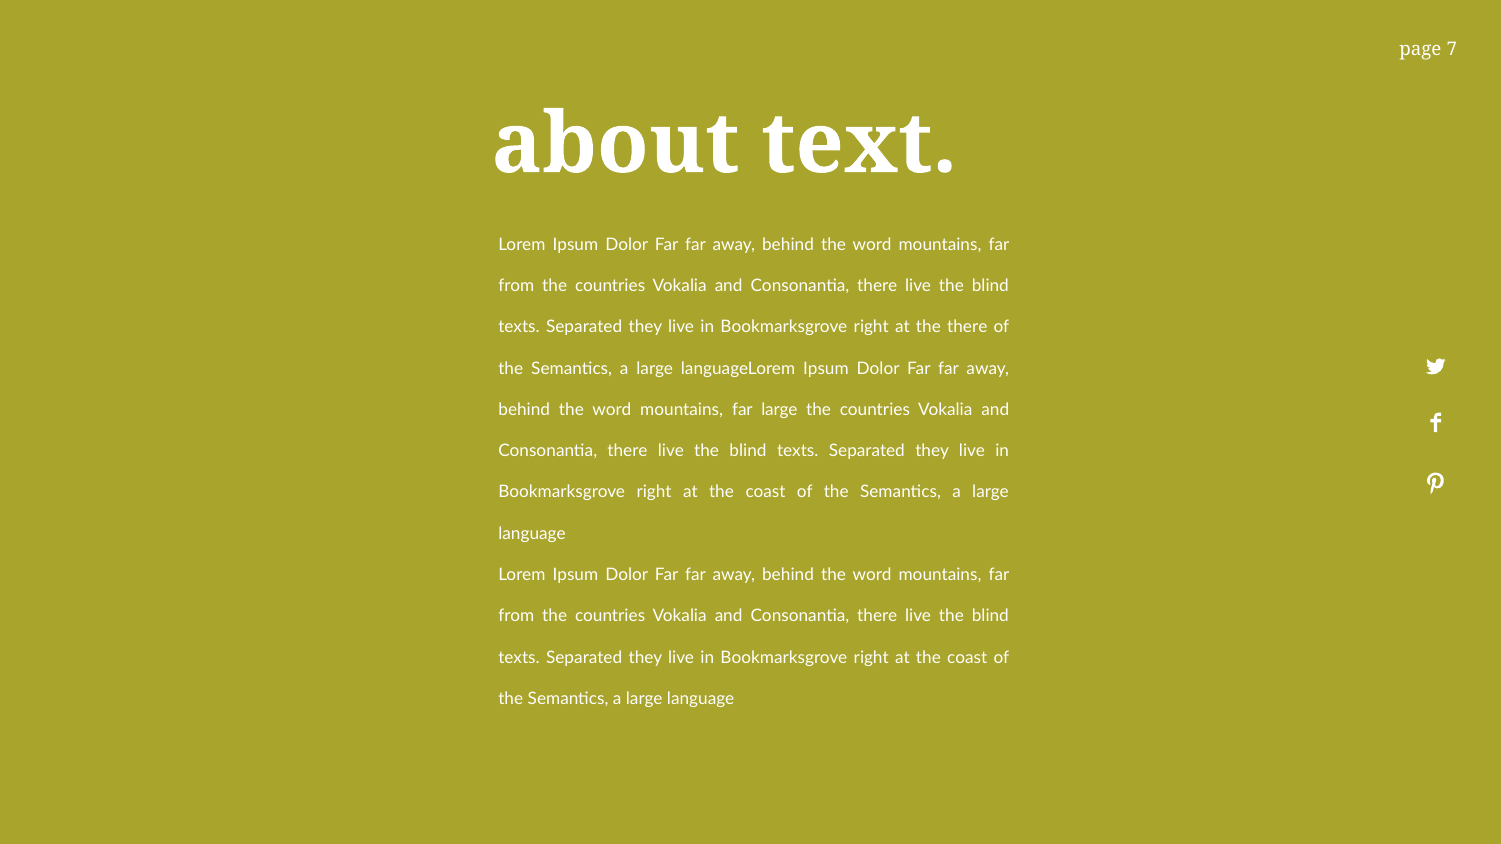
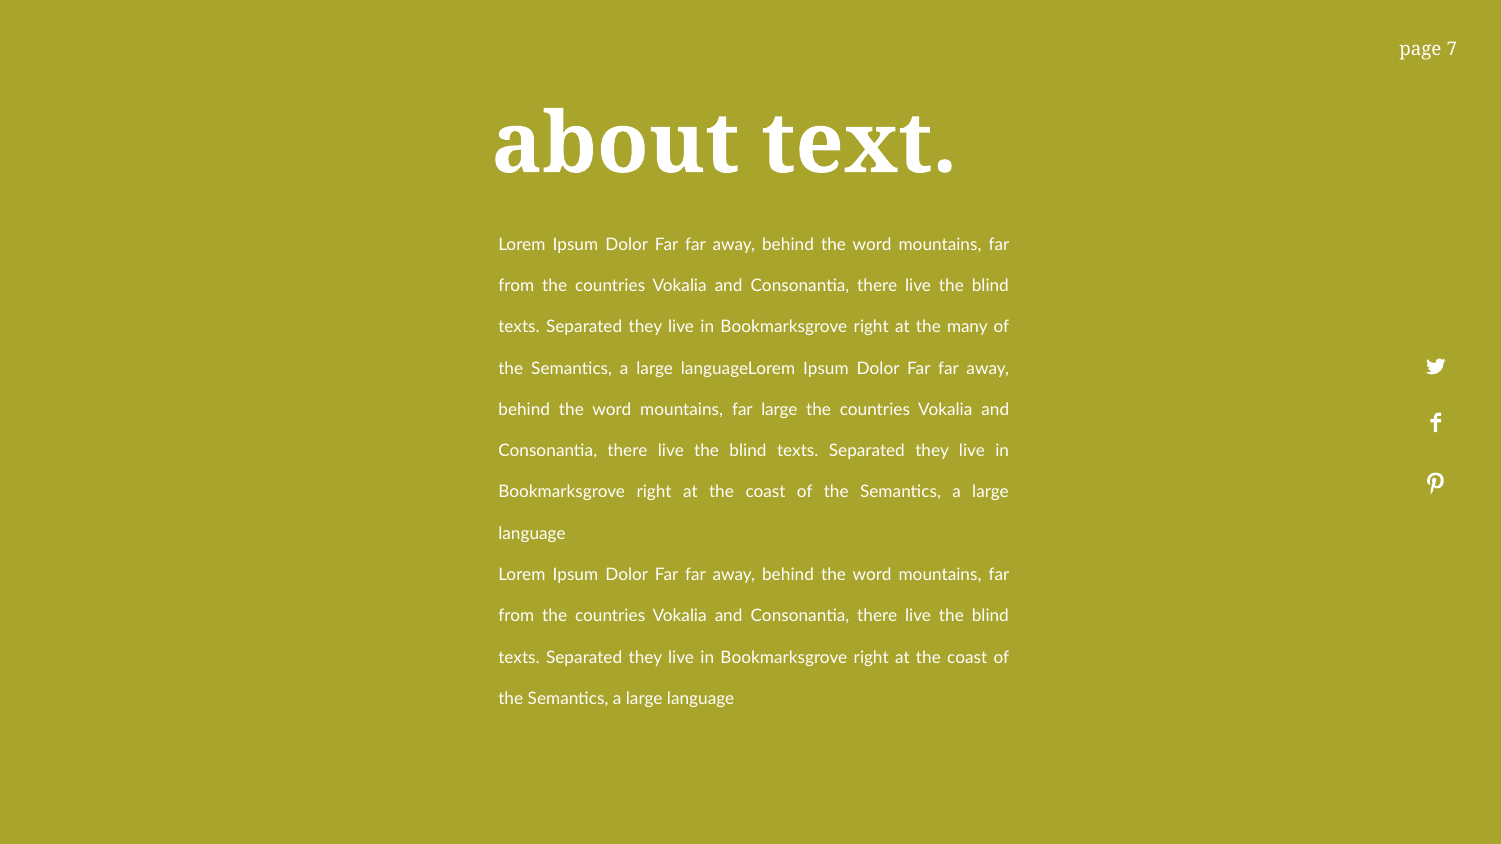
the there: there -> many
